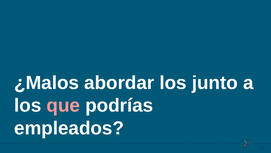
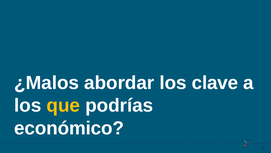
junto: junto -> clave
que colour: pink -> yellow
empleados: empleados -> económico
